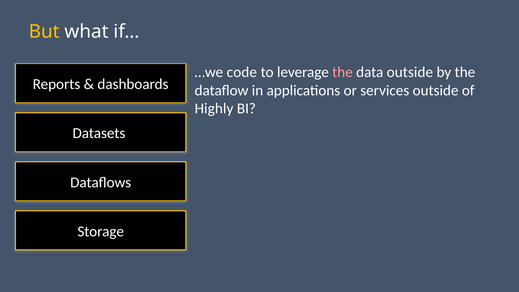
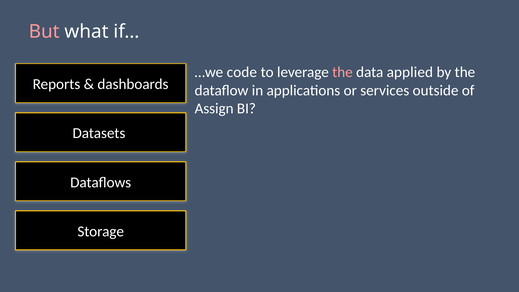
But colour: yellow -> pink
data outside: outside -> applied
Highly: Highly -> Assign
